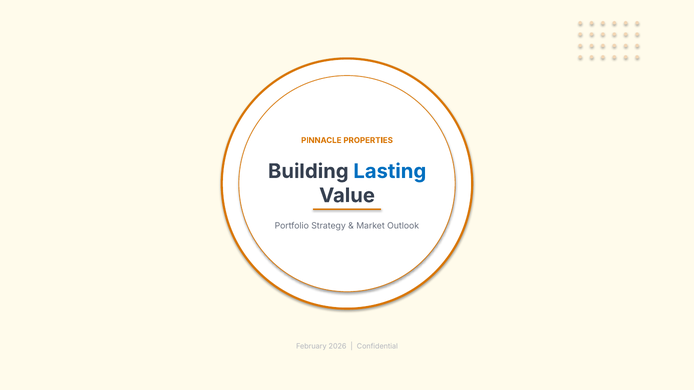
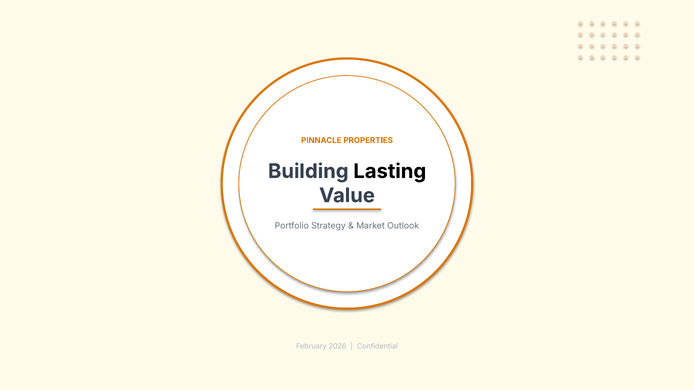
Lasting colour: blue -> black
